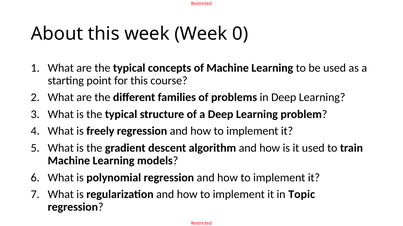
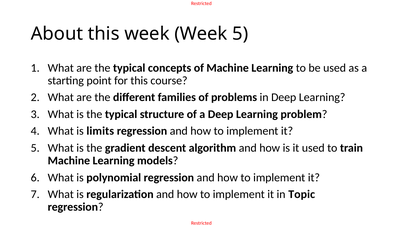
Week 0: 0 -> 5
freely: freely -> limits
